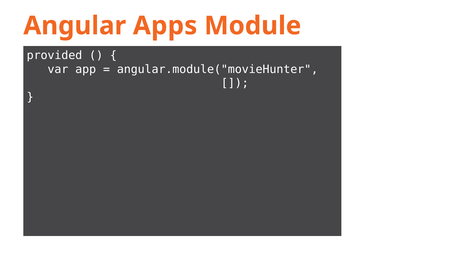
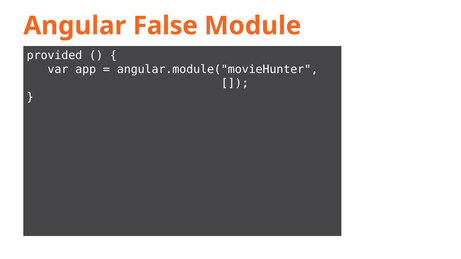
Apps: Apps -> False
